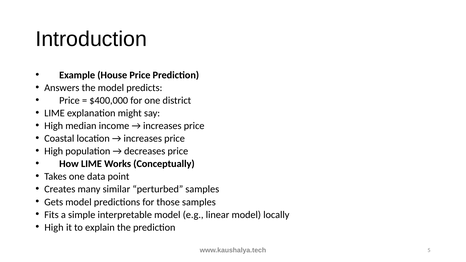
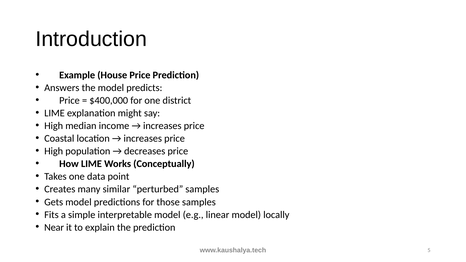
High at (54, 227): High -> Near
